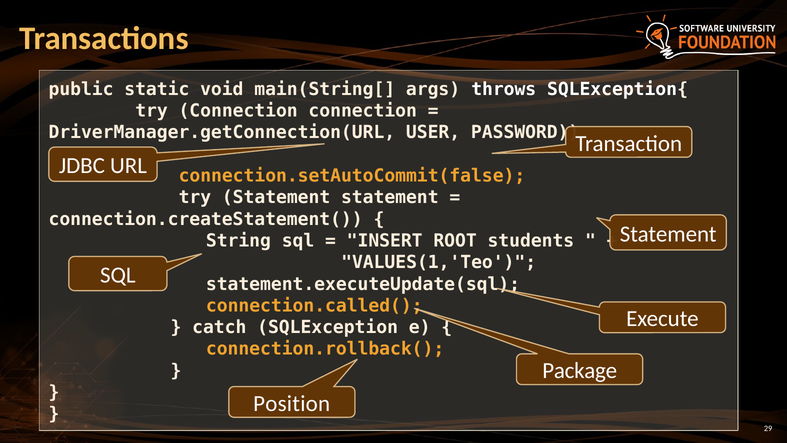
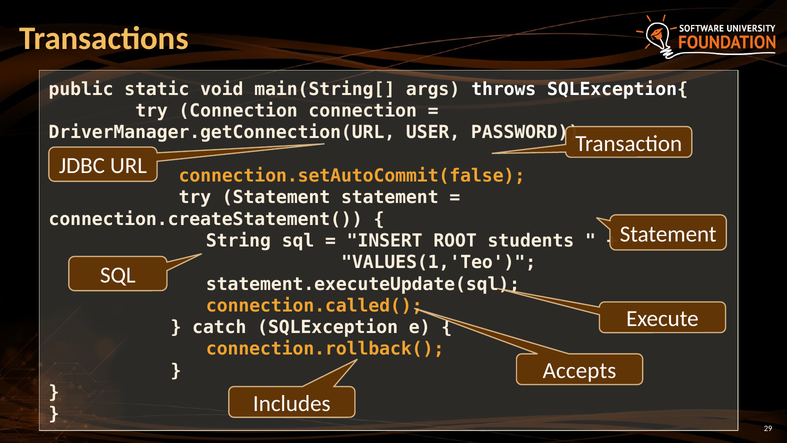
Package: Package -> Accepts
Position: Position -> Includes
